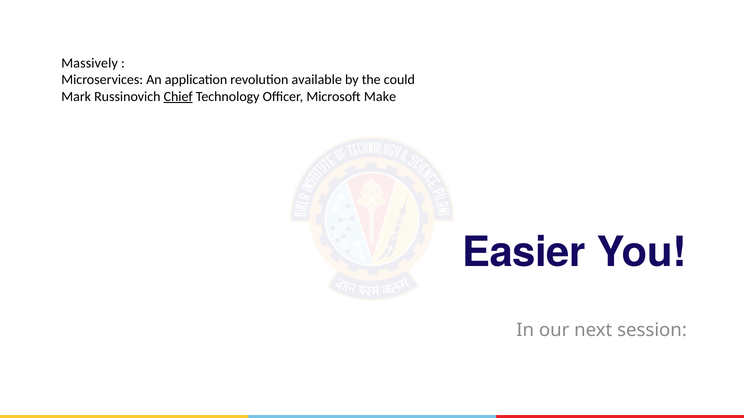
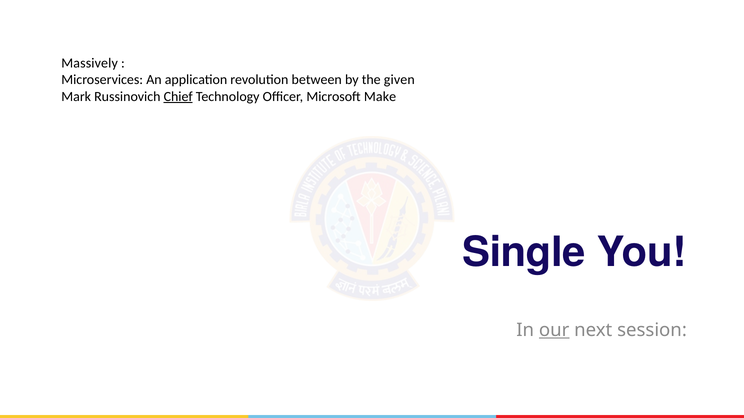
available: available -> between
could: could -> given
Easier: Easier -> Single
our underline: none -> present
